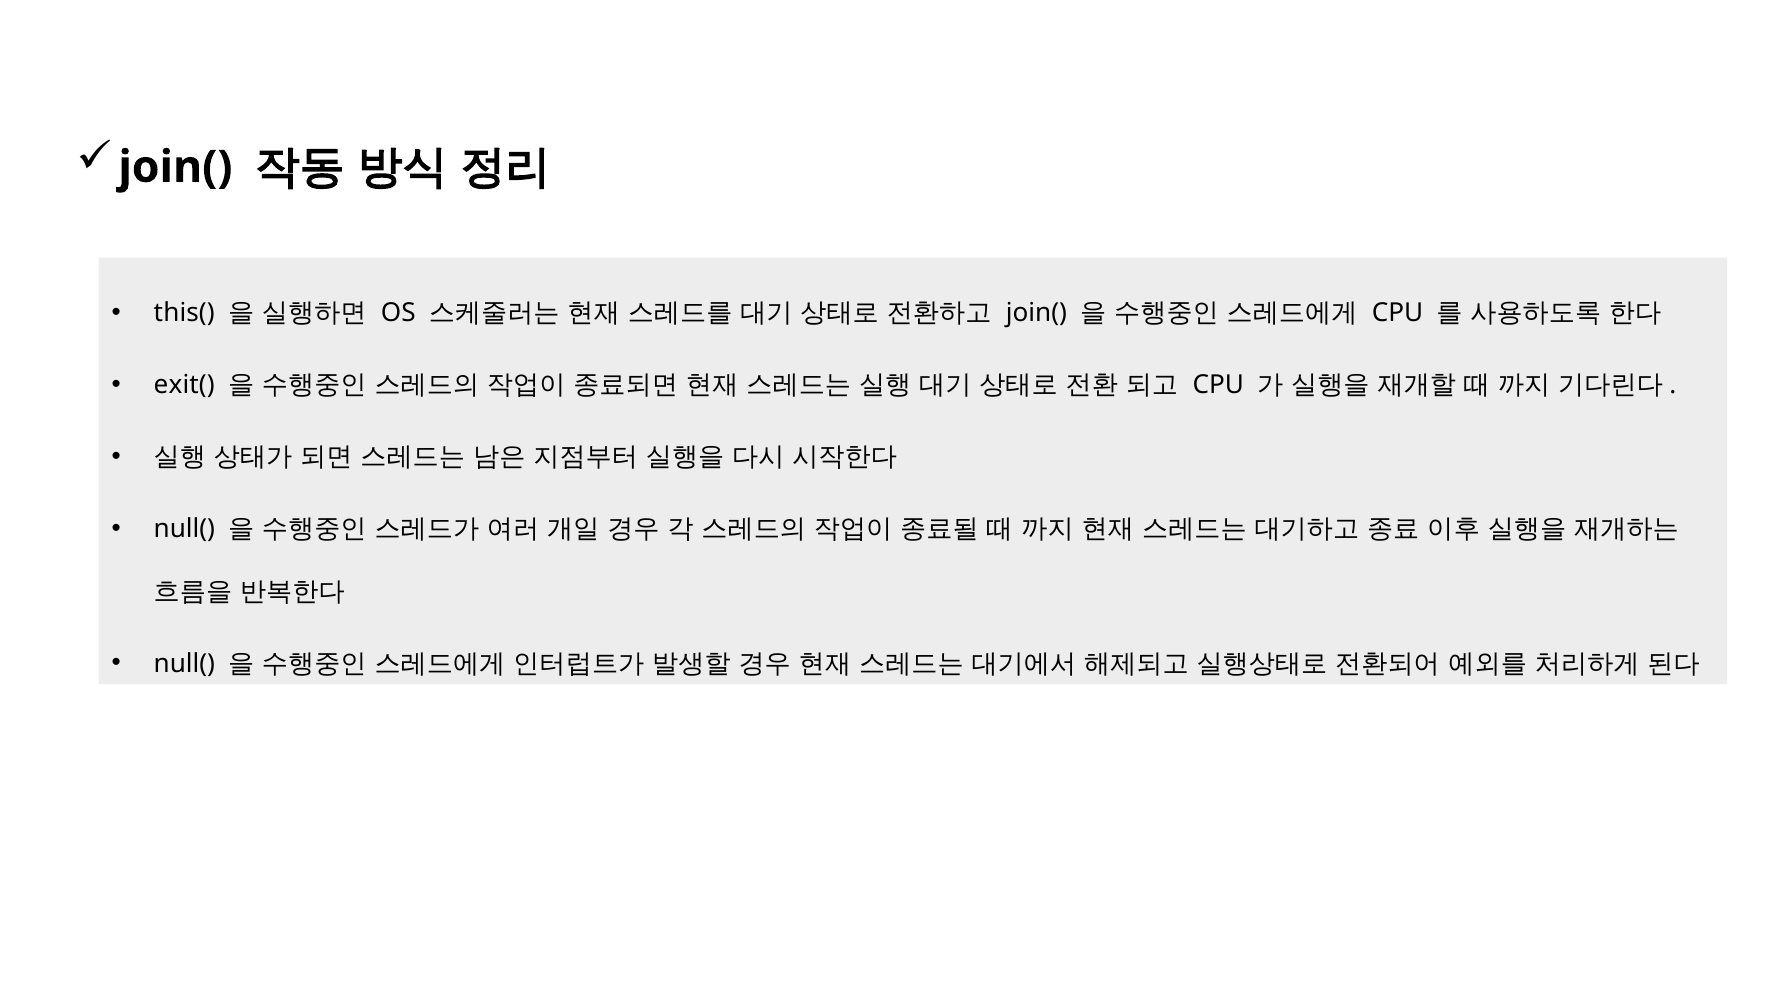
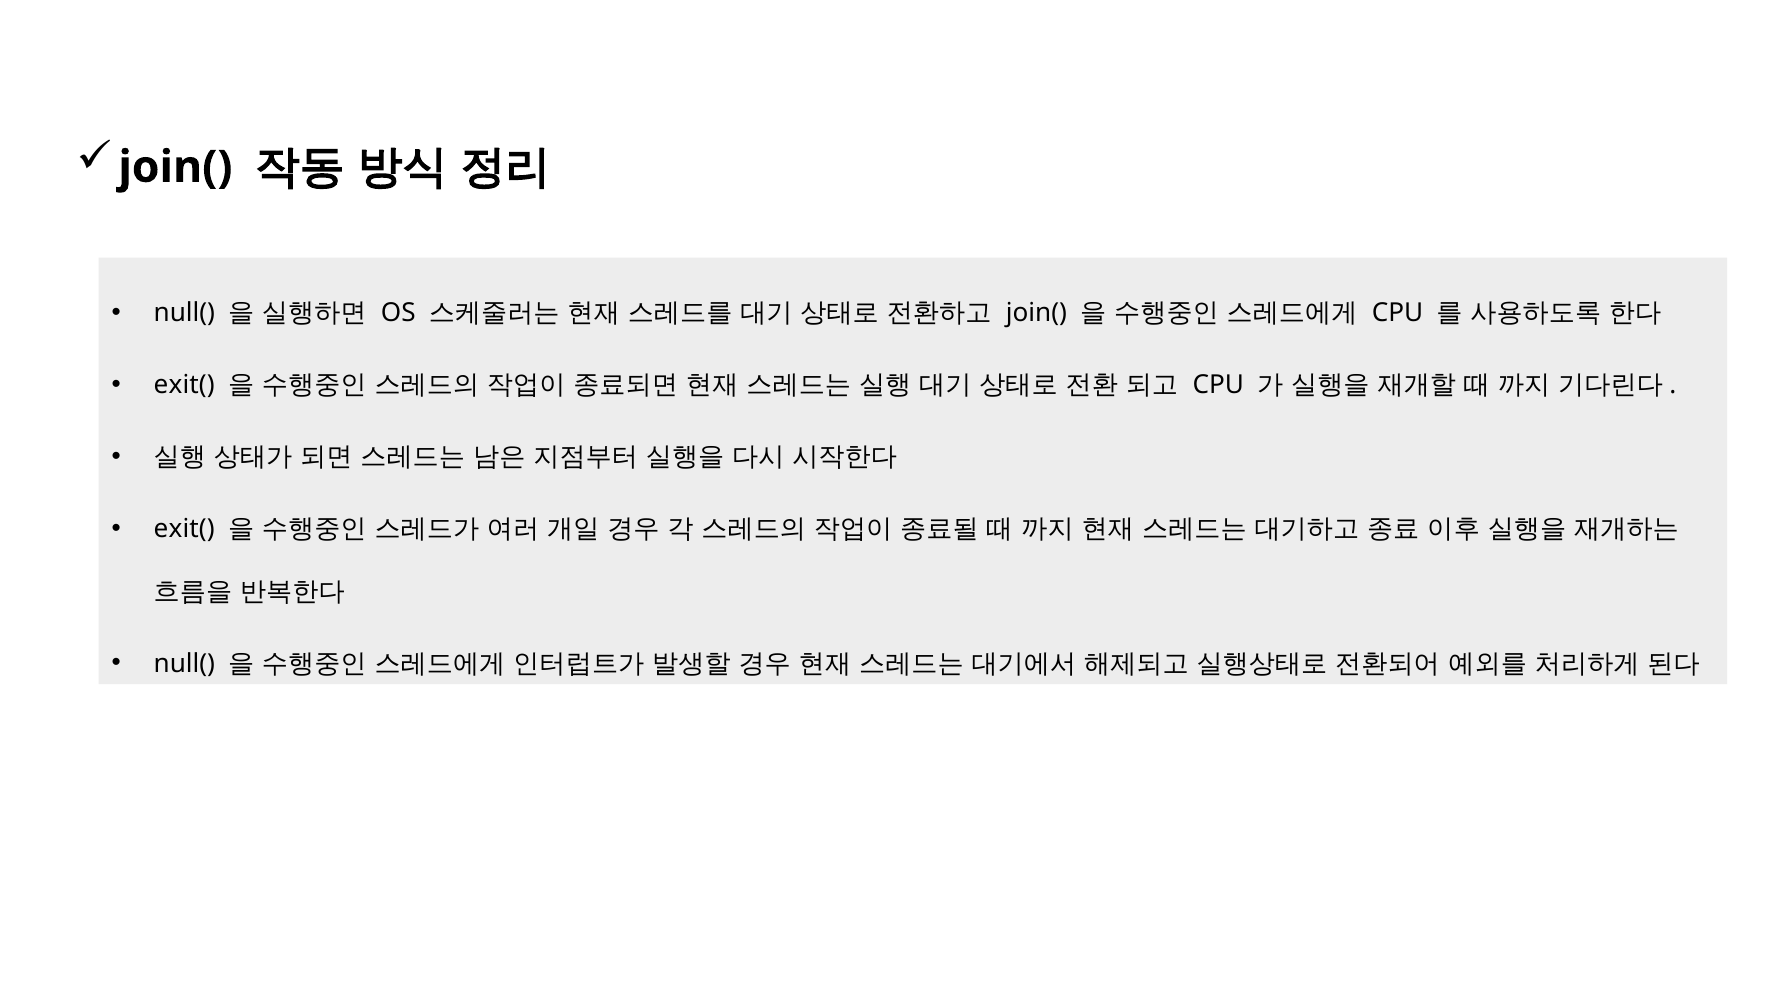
this( at (184, 313): this( -> null(
null( at (184, 529): null( -> exit(
